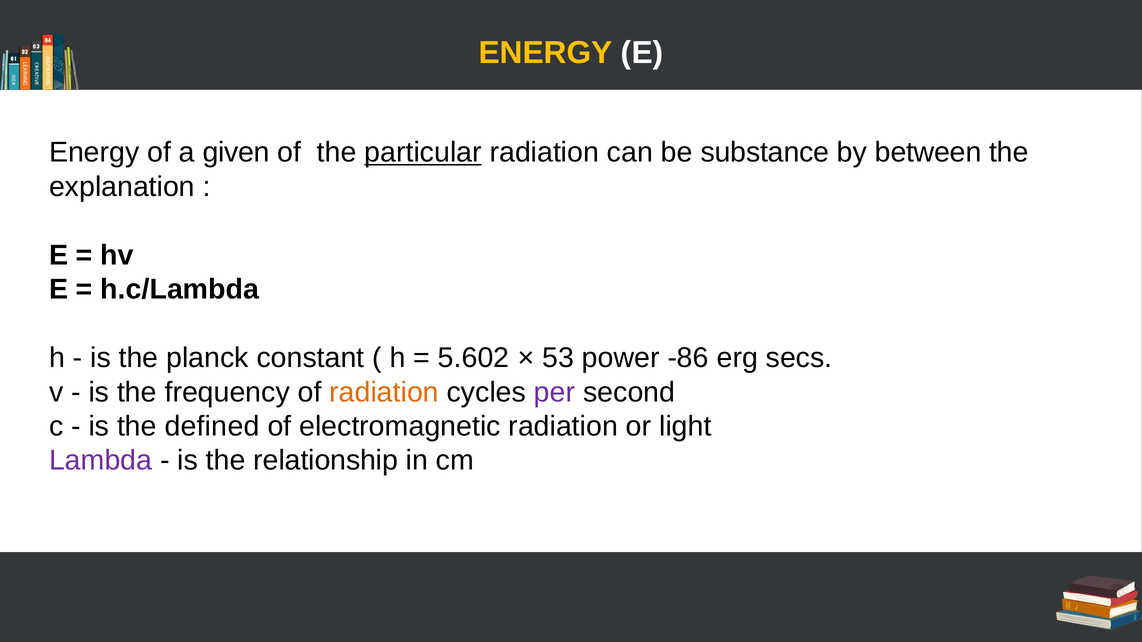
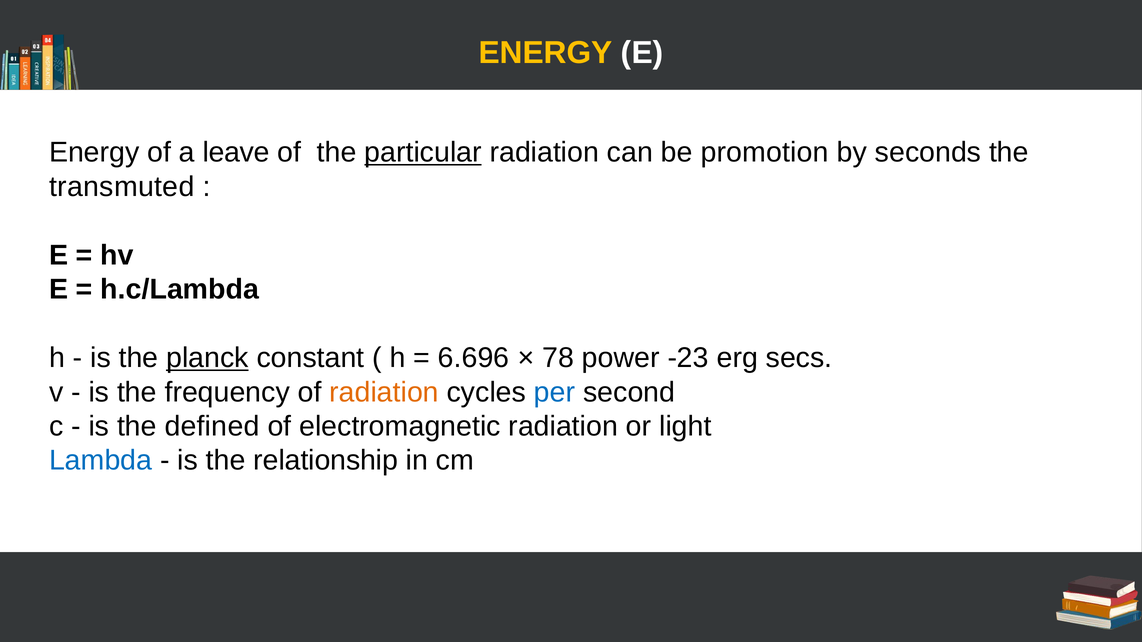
given: given -> leave
substance: substance -> promotion
between: between -> seconds
explanation: explanation -> transmuted
planck underline: none -> present
5.602: 5.602 -> 6.696
53: 53 -> 78
-86: -86 -> -23
per colour: purple -> blue
Lambda colour: purple -> blue
